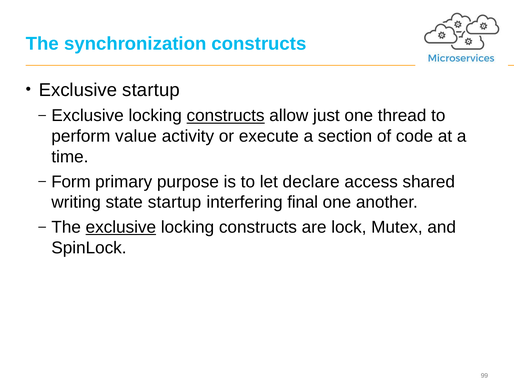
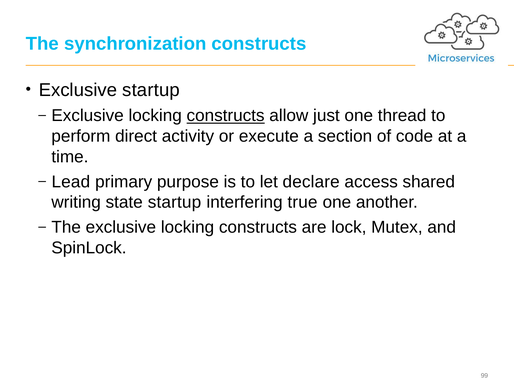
value: value -> direct
Form: Form -> Lead
final: final -> true
exclusive at (121, 228) underline: present -> none
